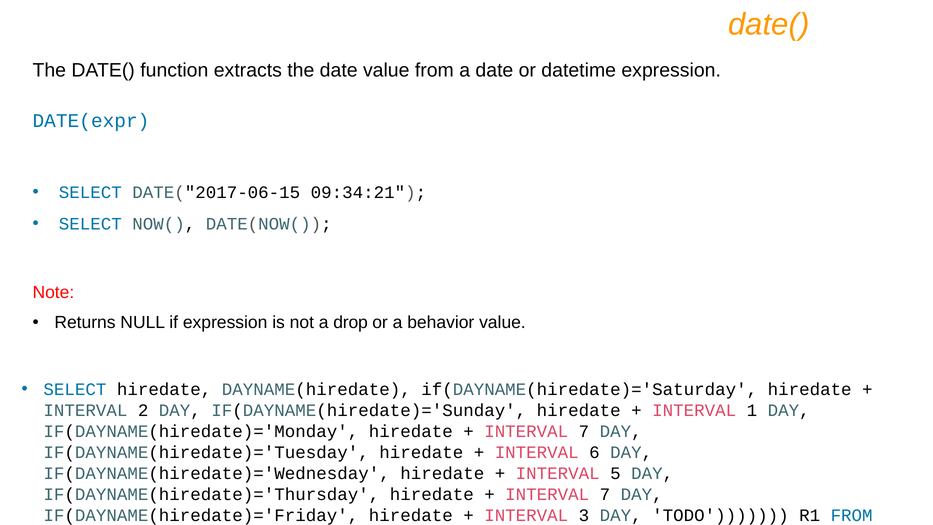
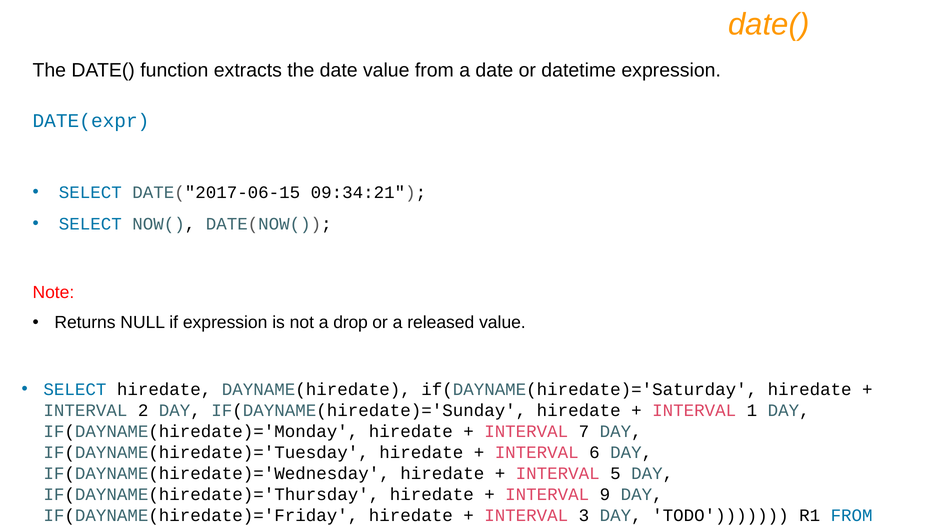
behavior: behavior -> released
7 at (605, 494): 7 -> 9
